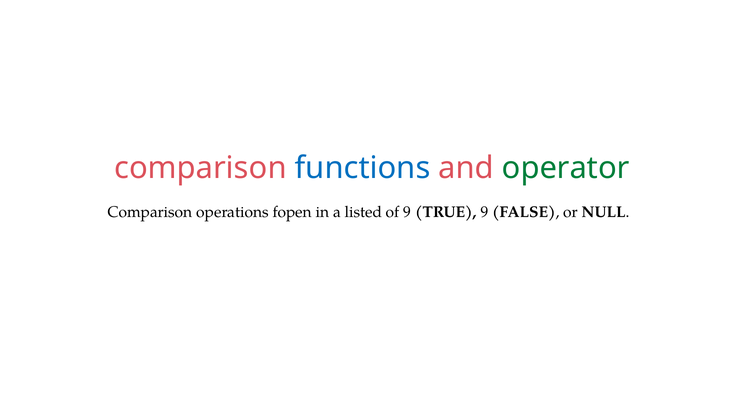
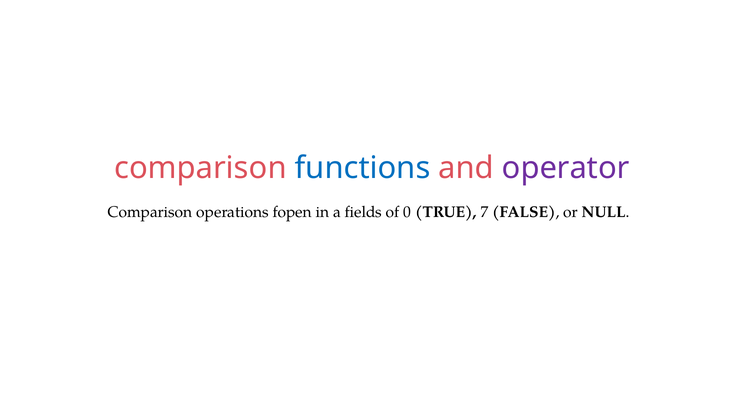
operator colour: green -> purple
listed: listed -> fields
of 9: 9 -> 0
TRUE 9: 9 -> 7
